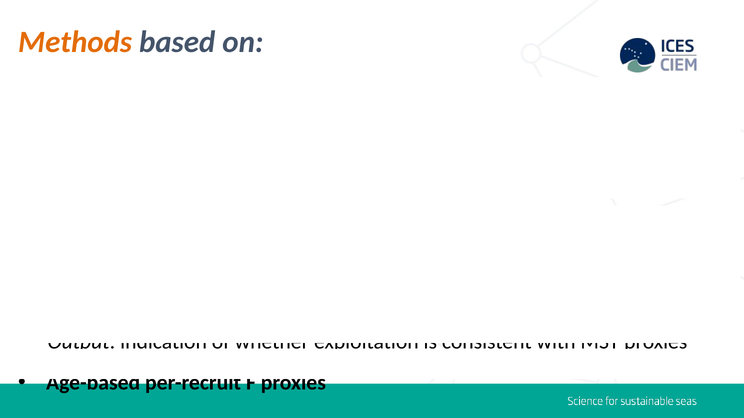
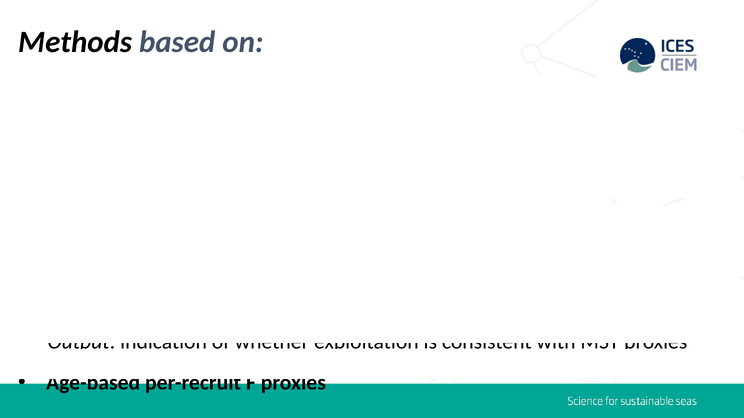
Methods colour: orange -> black
